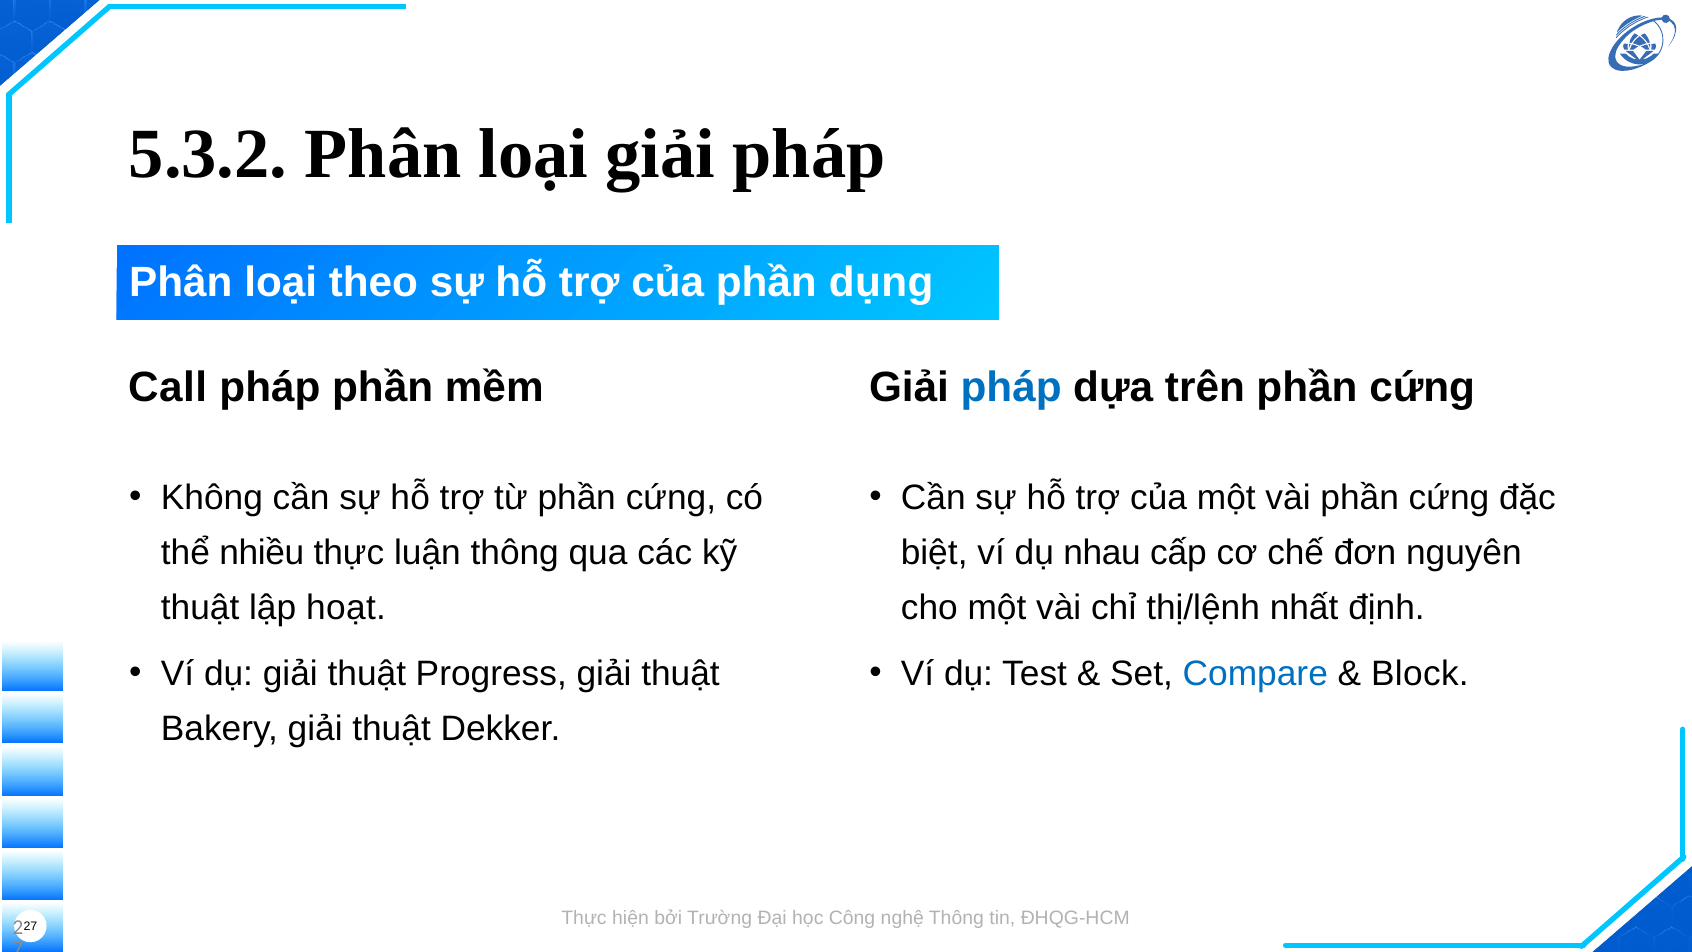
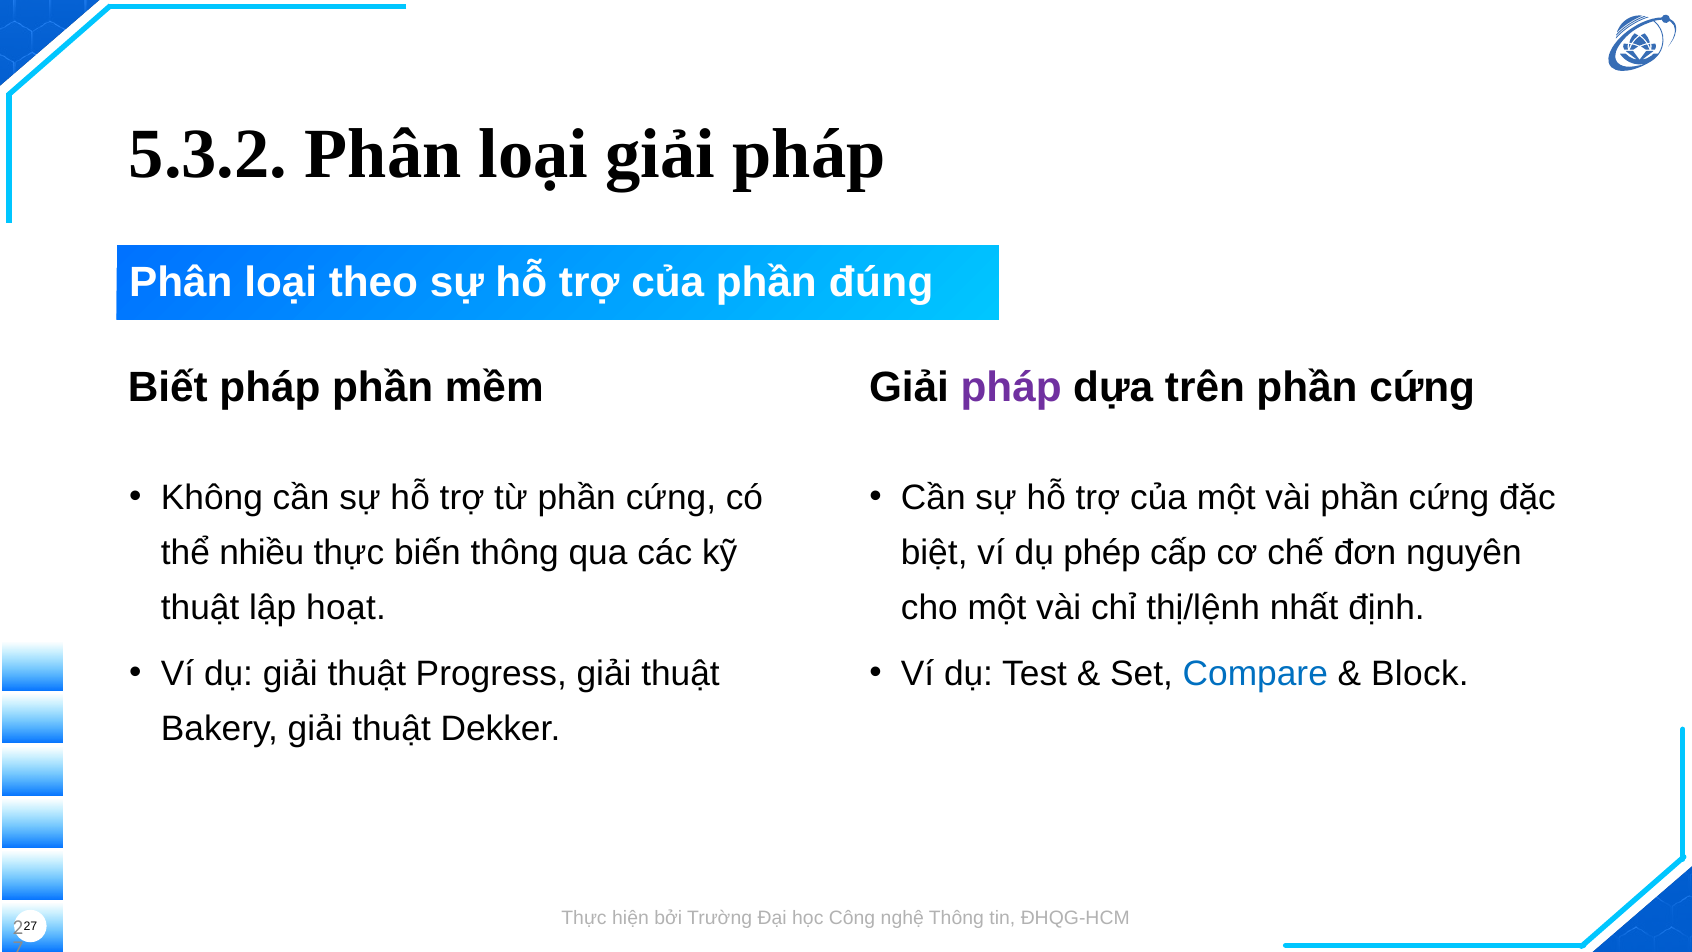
dụng: dụng -> đúng
Call: Call -> Biết
pháp at (1011, 388) colour: blue -> purple
luận: luận -> biến
nhau: nhau -> phép
